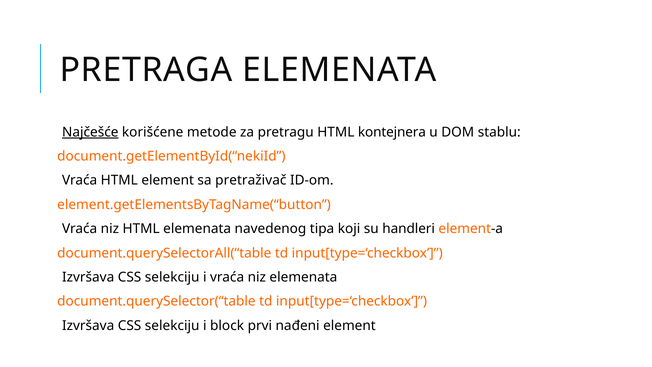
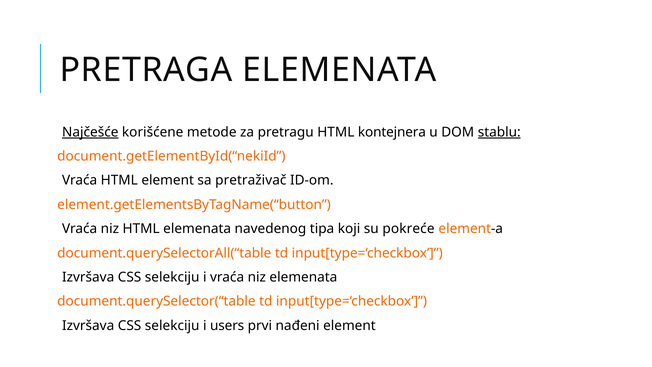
stablu underline: none -> present
handleri: handleri -> pokreće
block: block -> users
